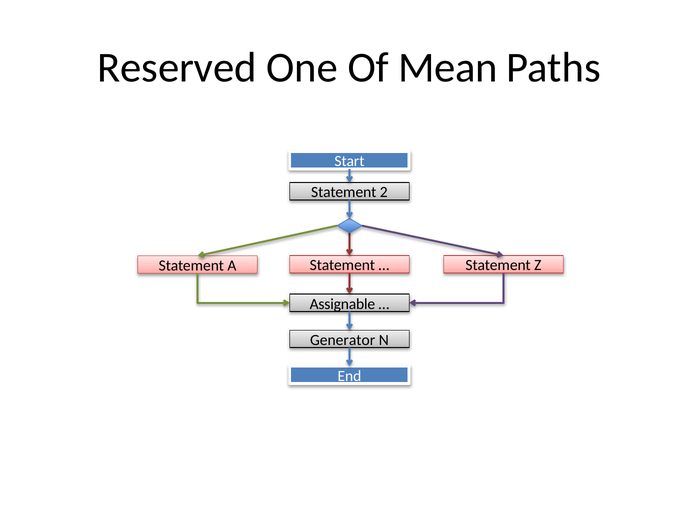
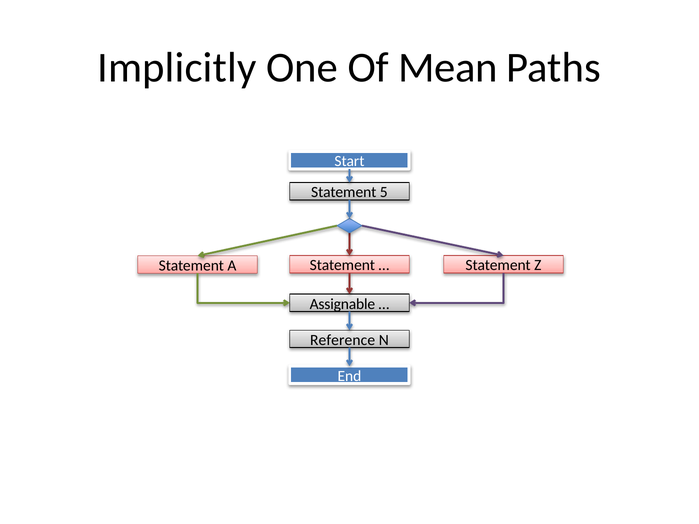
Reserved: Reserved -> Implicitly
2: 2 -> 5
Generator: Generator -> Reference
